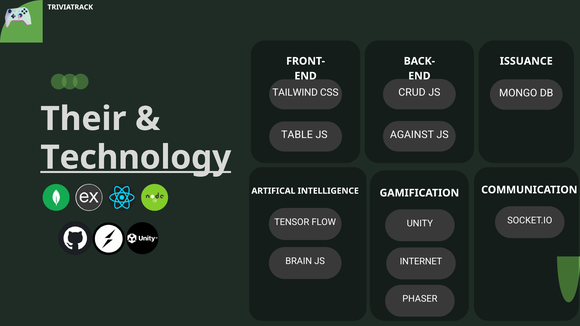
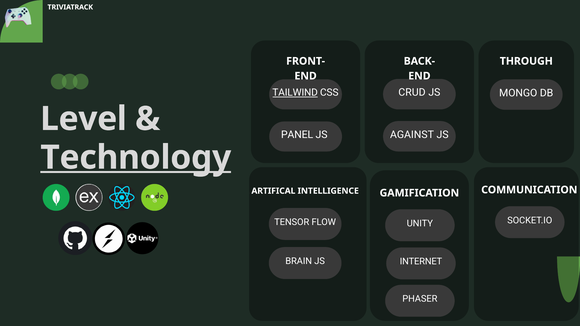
ISSUANCE: ISSUANCE -> THROUGH
TAILWIND underline: none -> present
Their: Their -> Level
TABLE: TABLE -> PANEL
